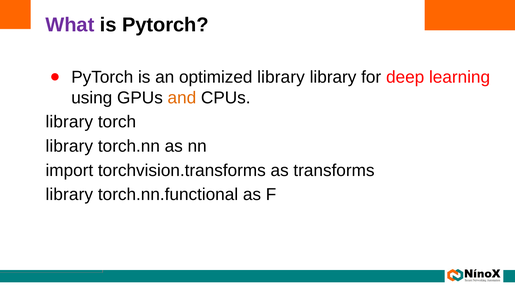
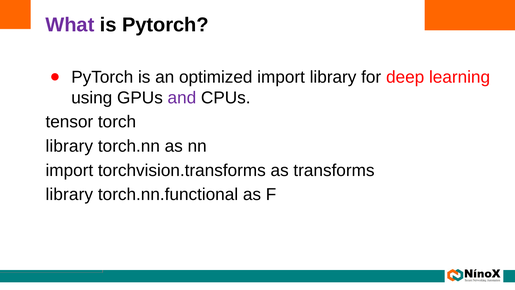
optimized library: library -> import
and colour: orange -> purple
library at (69, 122): library -> tensor
